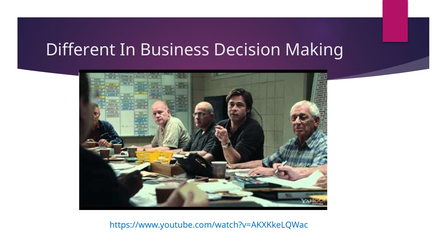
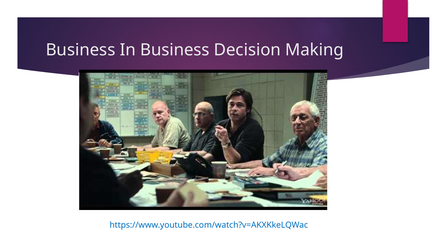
Different at (81, 50): Different -> Business
